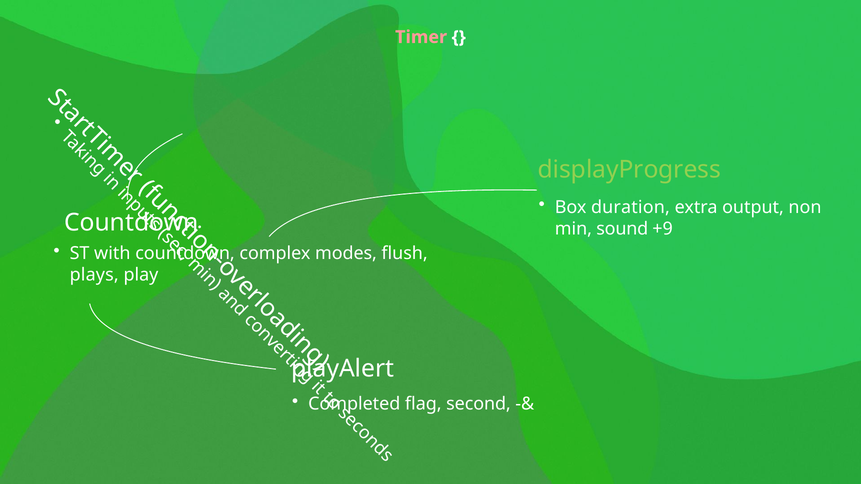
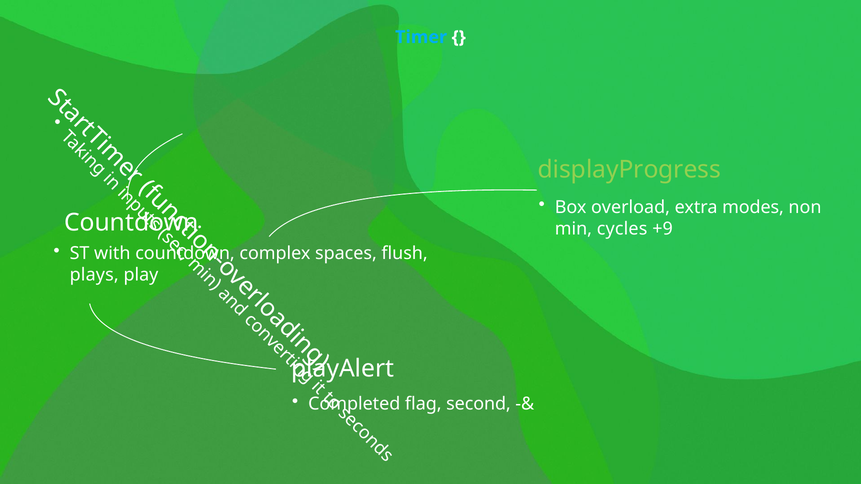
Timer colour: pink -> light blue
duration: duration -> overload
output: output -> modes
sound: sound -> cycles
modes: modes -> spaces
